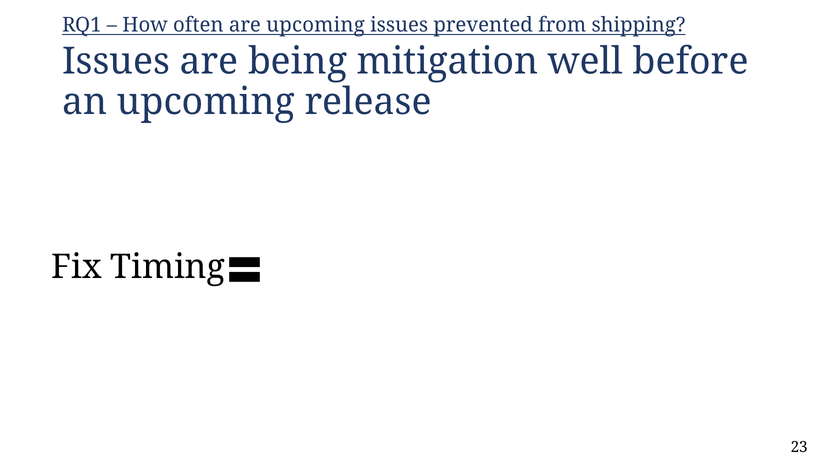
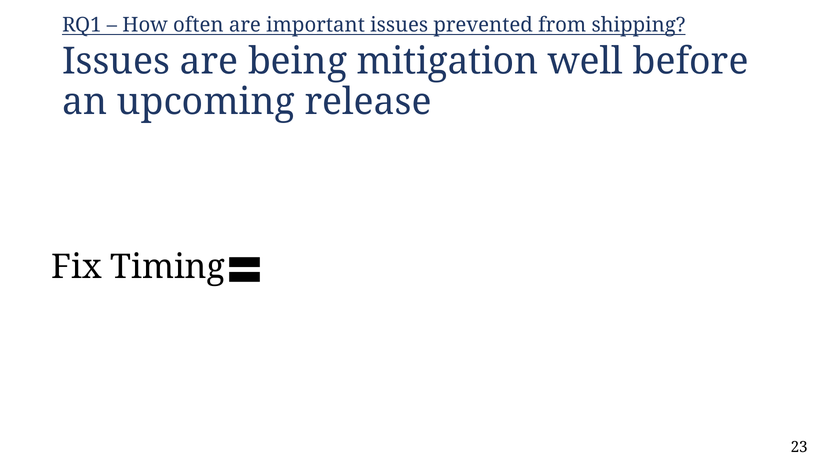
are upcoming: upcoming -> important
